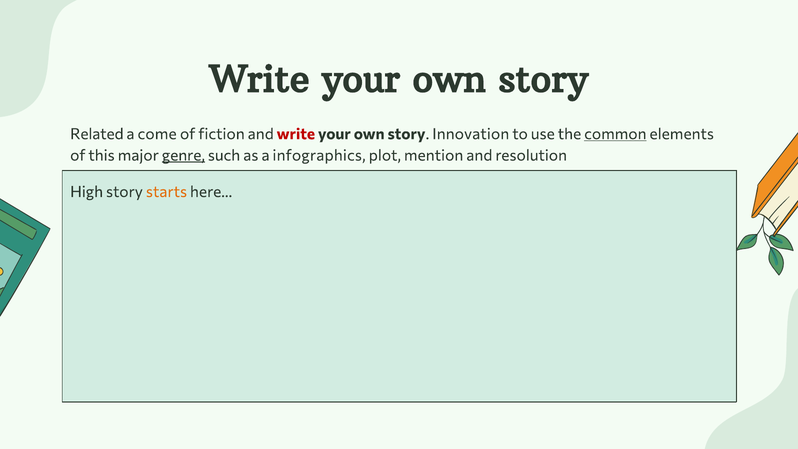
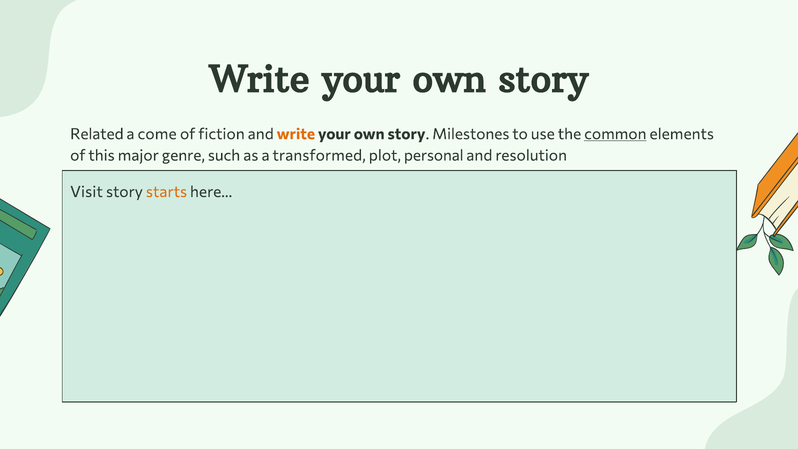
write at (296, 134) colour: red -> orange
Innovation: Innovation -> Milestones
genre underline: present -> none
infographics: infographics -> transformed
mention: mention -> personal
High: High -> Visit
